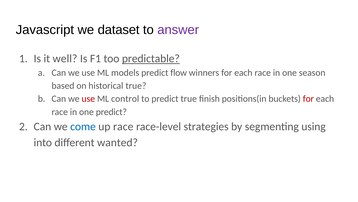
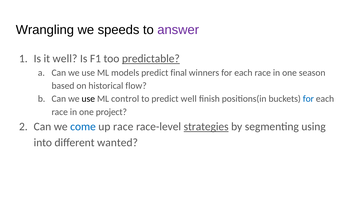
Javascript: Javascript -> Wrangling
dataset: dataset -> speeds
flow: flow -> final
historical true: true -> flow
use at (88, 99) colour: red -> black
predict true: true -> well
for at (308, 99) colour: red -> blue
one predict: predict -> project
strategies underline: none -> present
